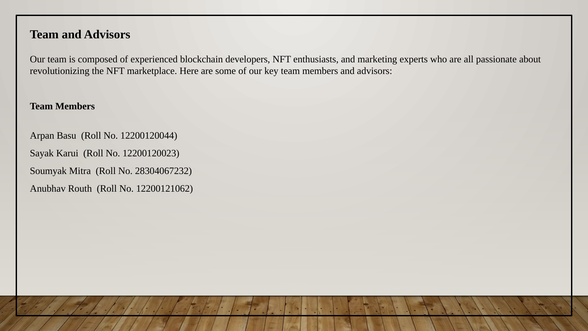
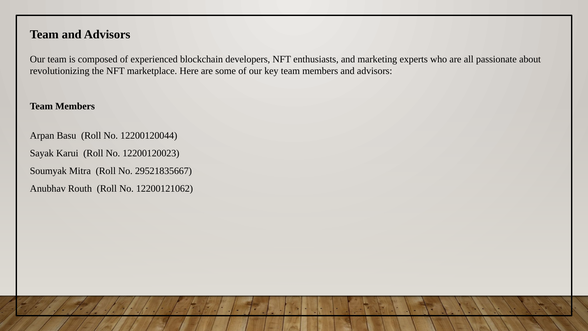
28304067232: 28304067232 -> 29521835667
